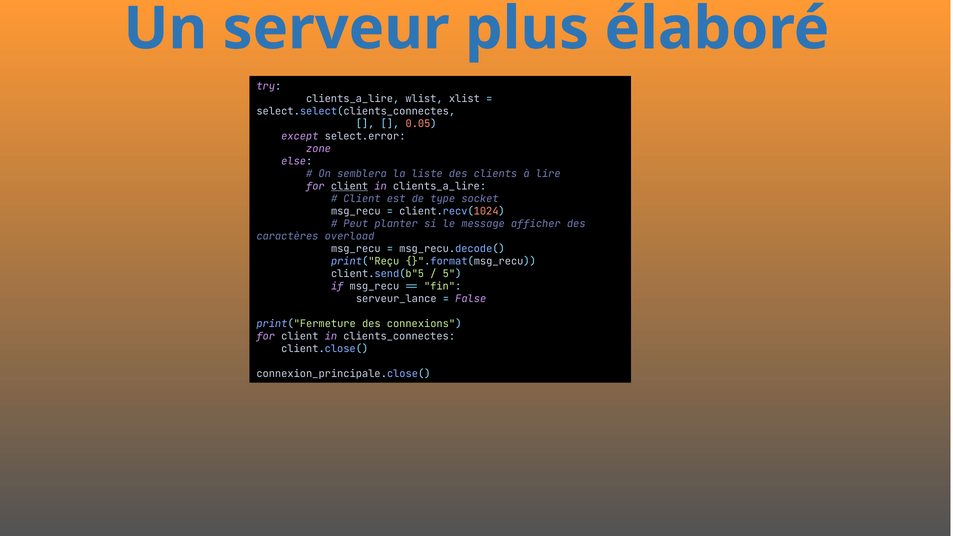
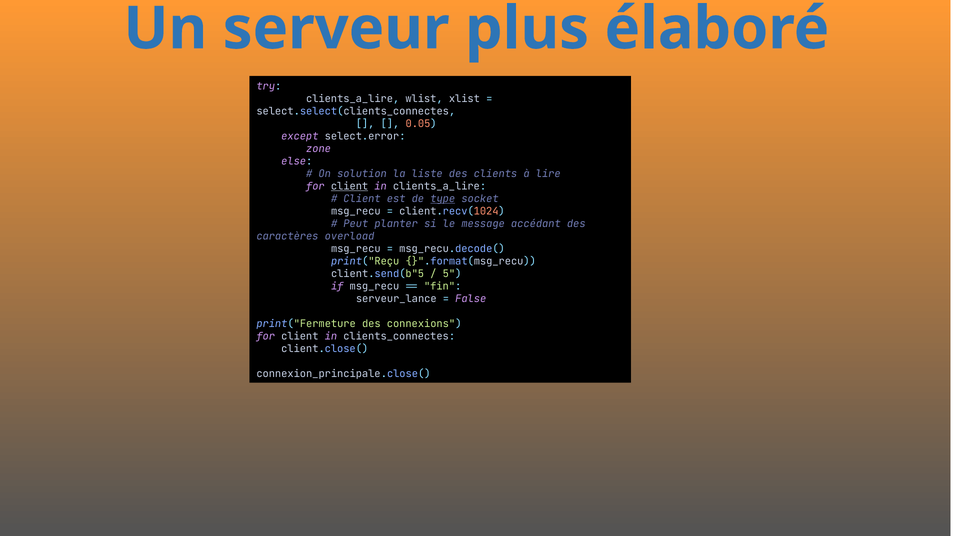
semblera: semblera -> solution
type underline: none -> present
afficher: afficher -> accédant
